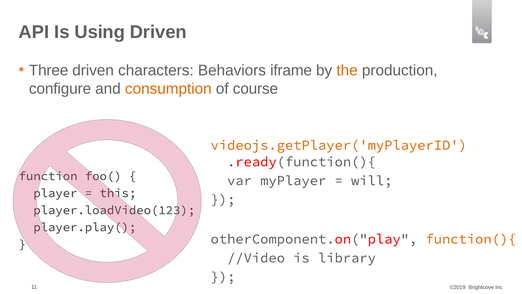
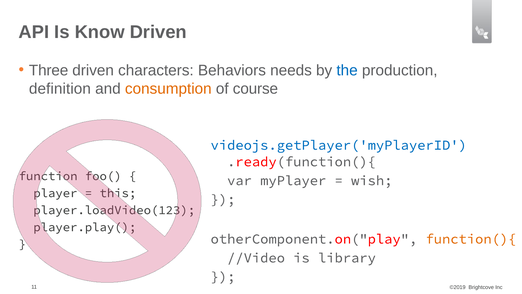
Using: Using -> Know
iframe: iframe -> needs
the colour: orange -> blue
configure: configure -> definition
videojs.getPlayer('myPlayerID colour: orange -> blue
will: will -> wish
